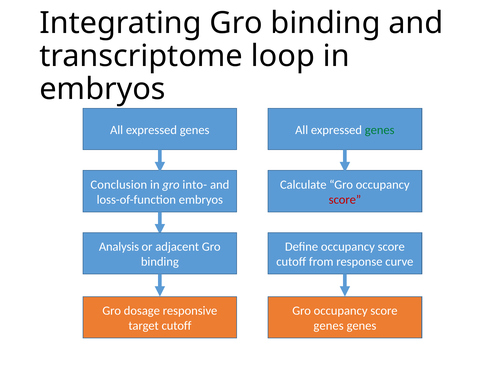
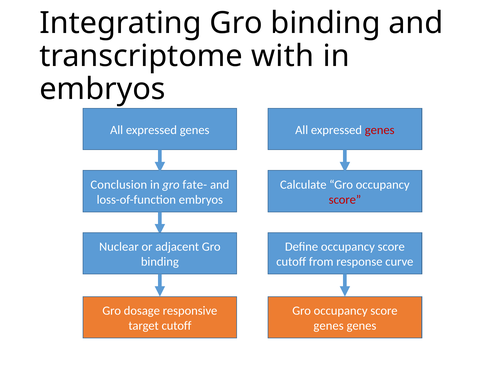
loop: loop -> with
genes at (380, 130) colour: green -> red
into-: into- -> fate-
Analysis: Analysis -> Nuclear
